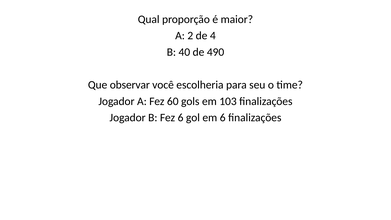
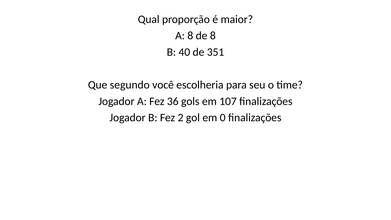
A 2: 2 -> 8
de 4: 4 -> 8
490: 490 -> 351
observar: observar -> segundo
60: 60 -> 36
103: 103 -> 107
Fez 6: 6 -> 2
em 6: 6 -> 0
